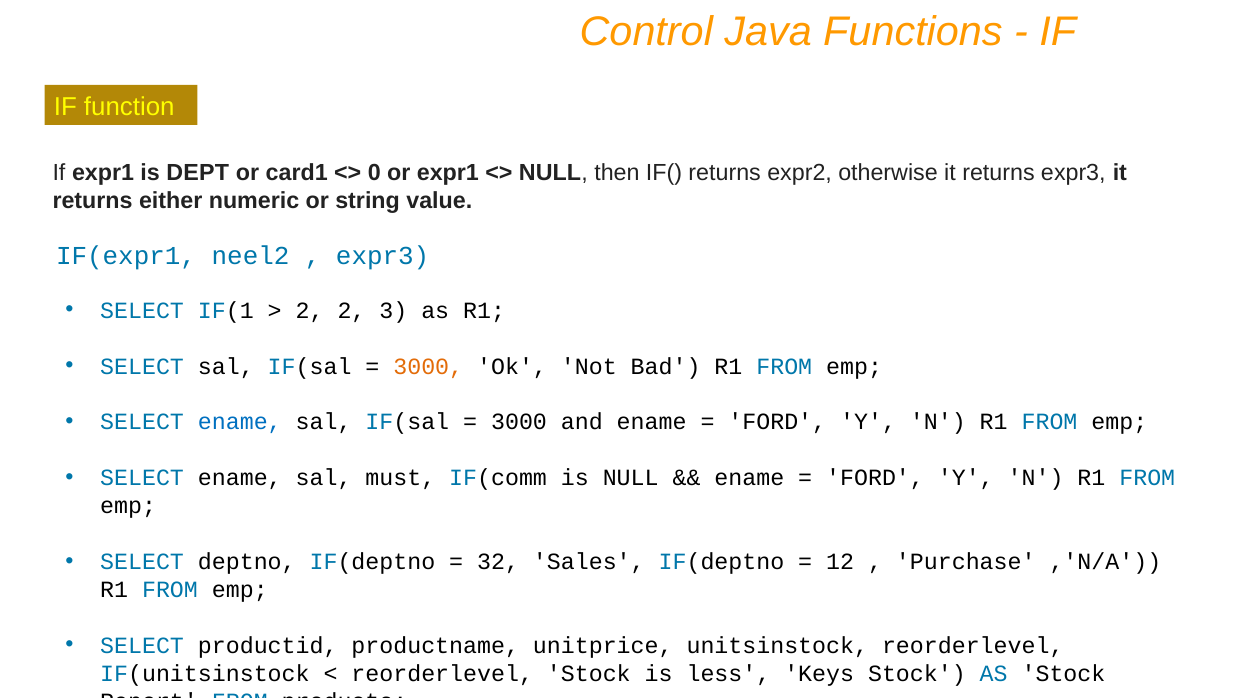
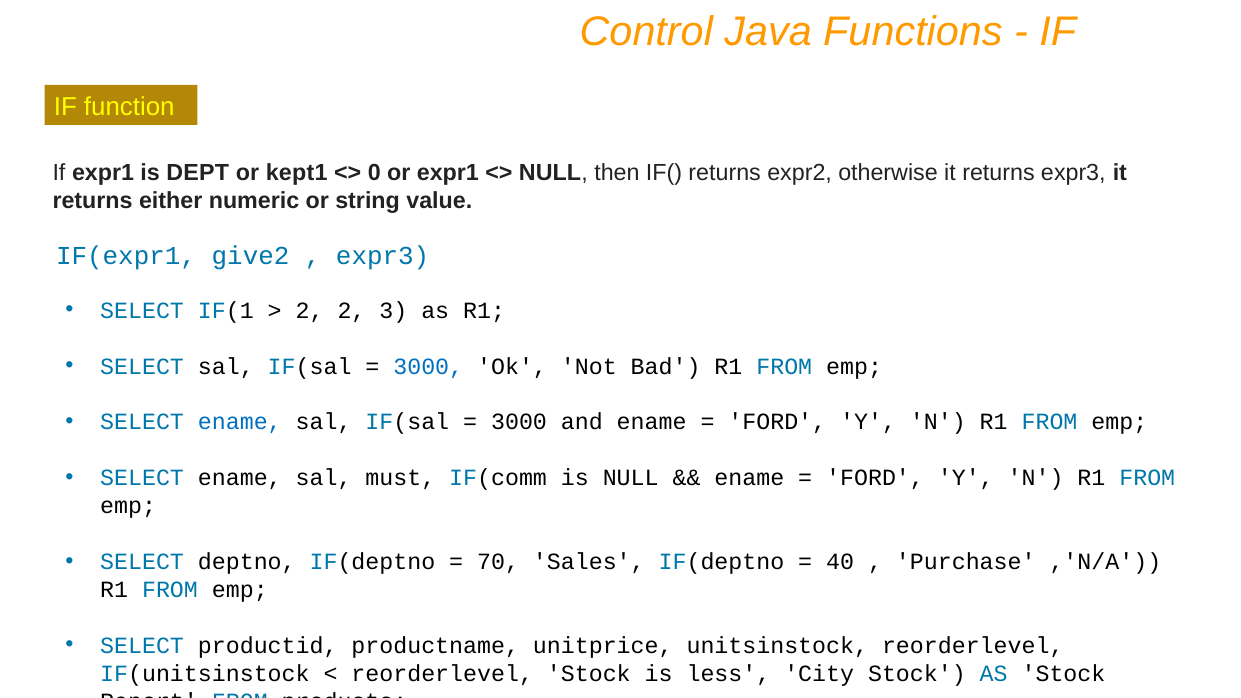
card1: card1 -> kept1
neel2: neel2 -> give2
3000 at (428, 366) colour: orange -> blue
32: 32 -> 70
12: 12 -> 40
Keys: Keys -> City
